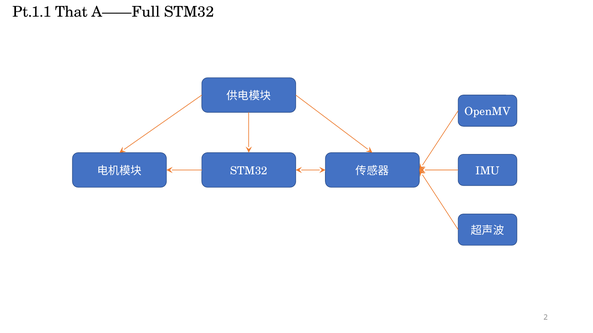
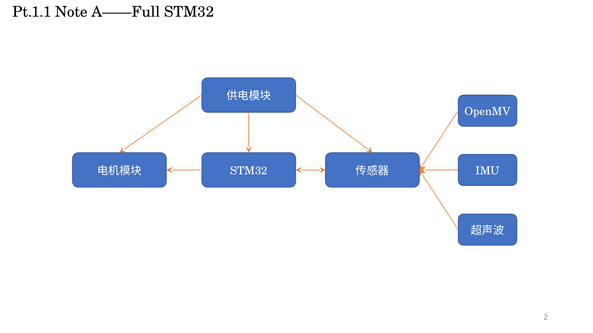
That: That -> Note
